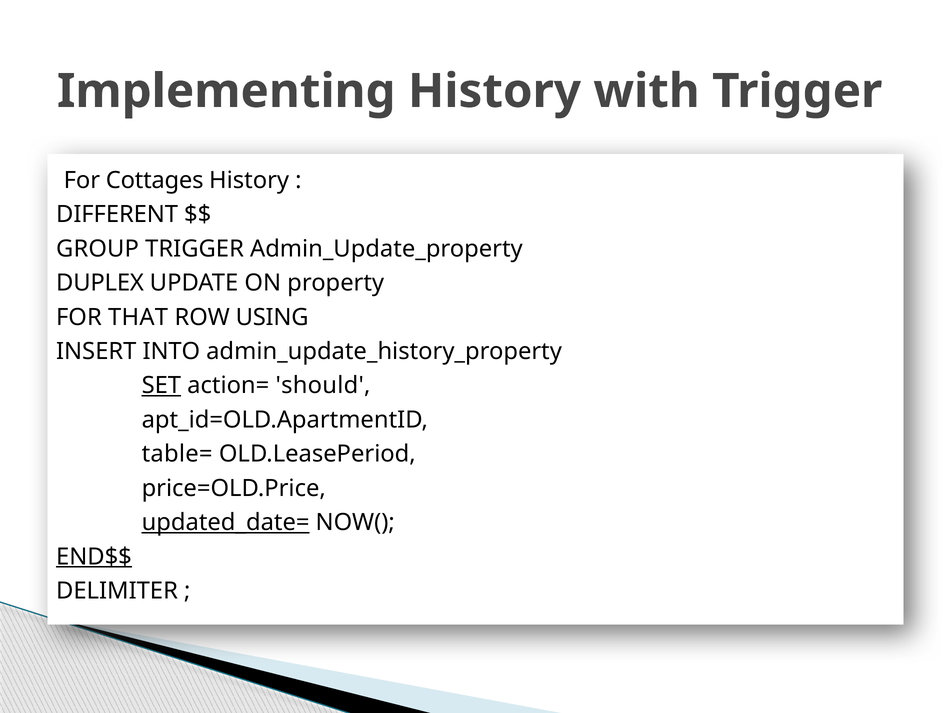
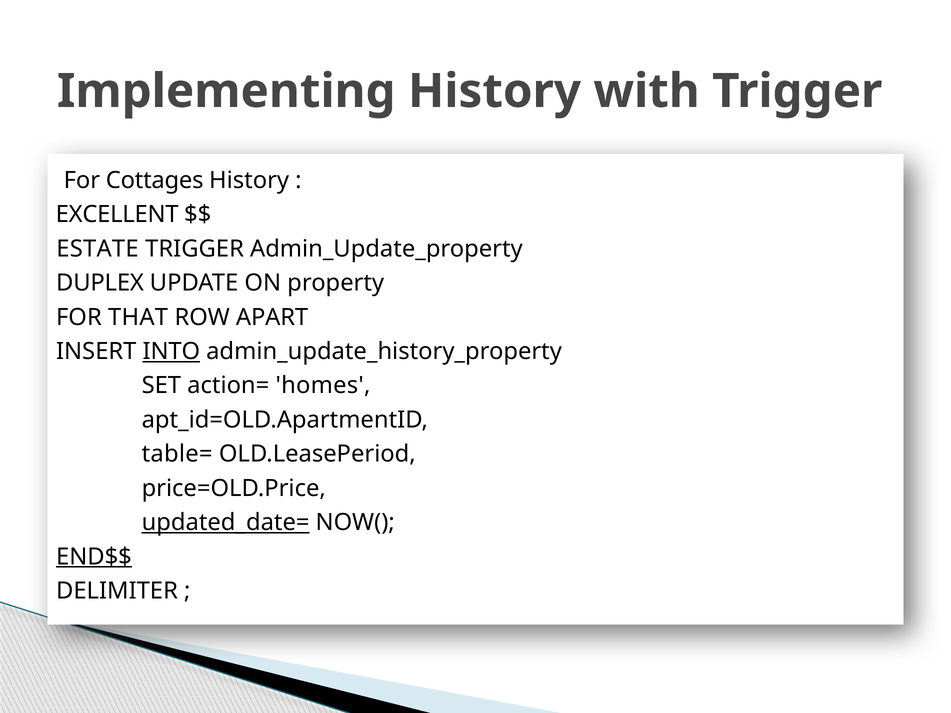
DIFFERENT: DIFFERENT -> EXCELLENT
GROUP: GROUP -> ESTATE
USING: USING -> APART
INTO underline: none -> present
SET underline: present -> none
should: should -> homes
